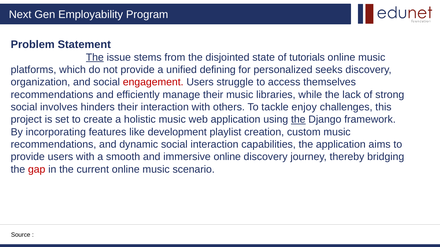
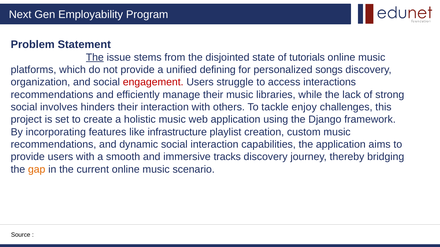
seeks: seeks -> songs
themselves: themselves -> interactions
the at (298, 120) underline: present -> none
development: development -> infrastructure
immersive online: online -> tracks
gap colour: red -> orange
